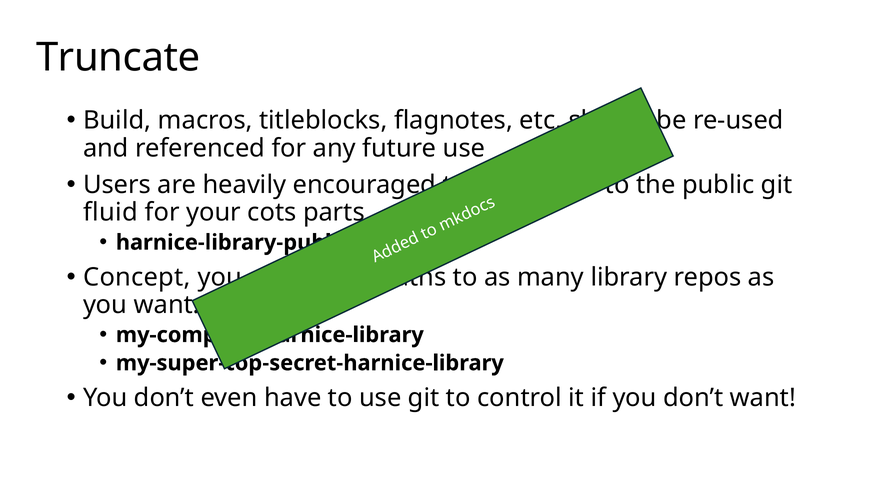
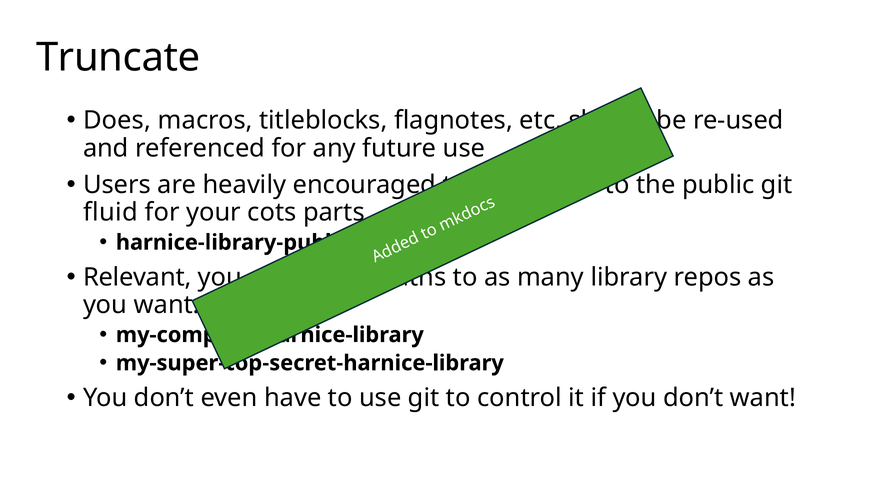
Build: Build -> Does
Concept: Concept -> Relevant
